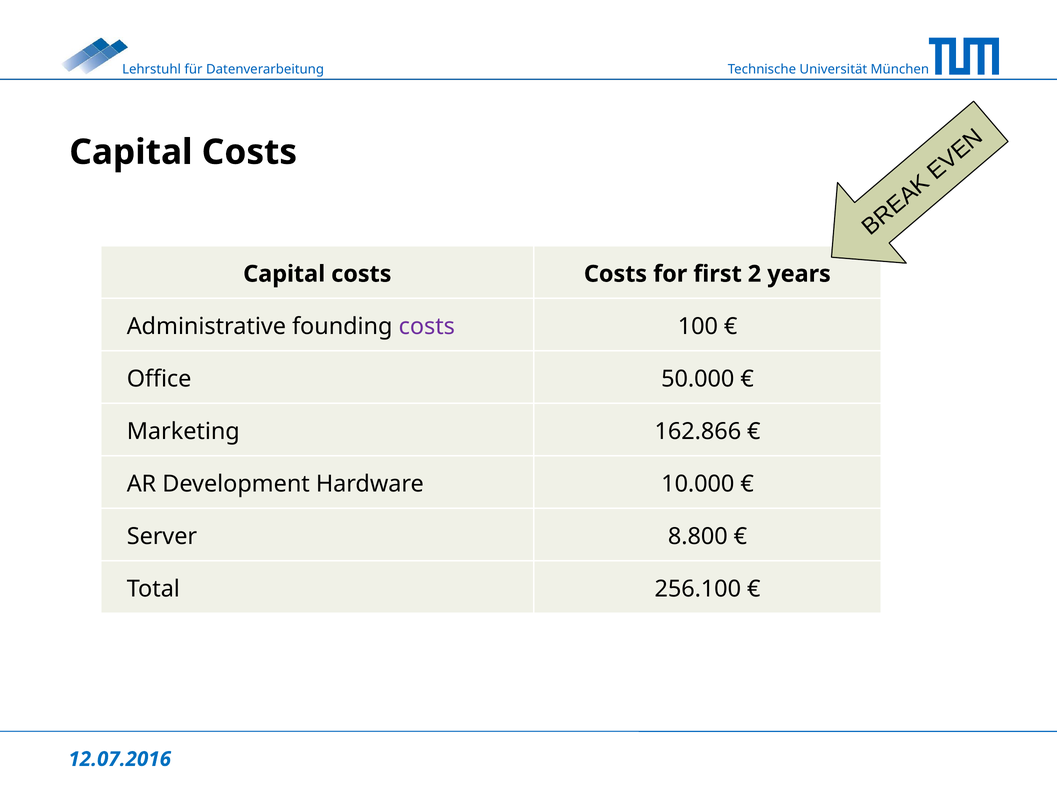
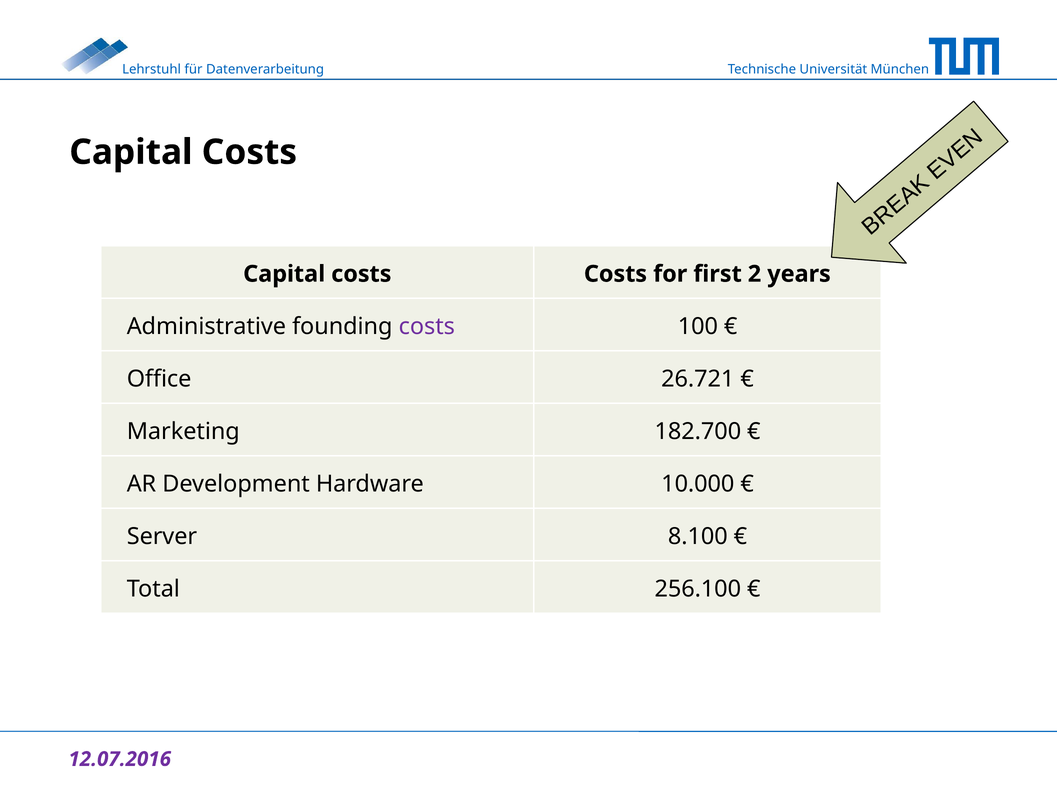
50.000: 50.000 -> 26.721
162.866: 162.866 -> 182.700
8.800: 8.800 -> 8.100
12.07.2016 colour: blue -> purple
